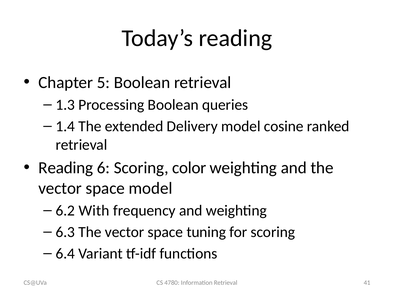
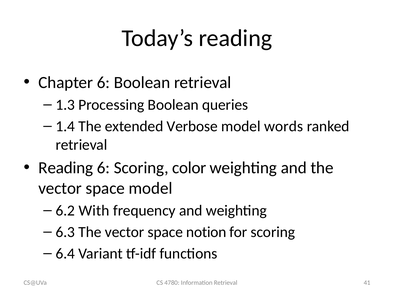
Chapter 5: 5 -> 6
Delivery: Delivery -> Verbose
cosine: cosine -> words
tuning: tuning -> notion
